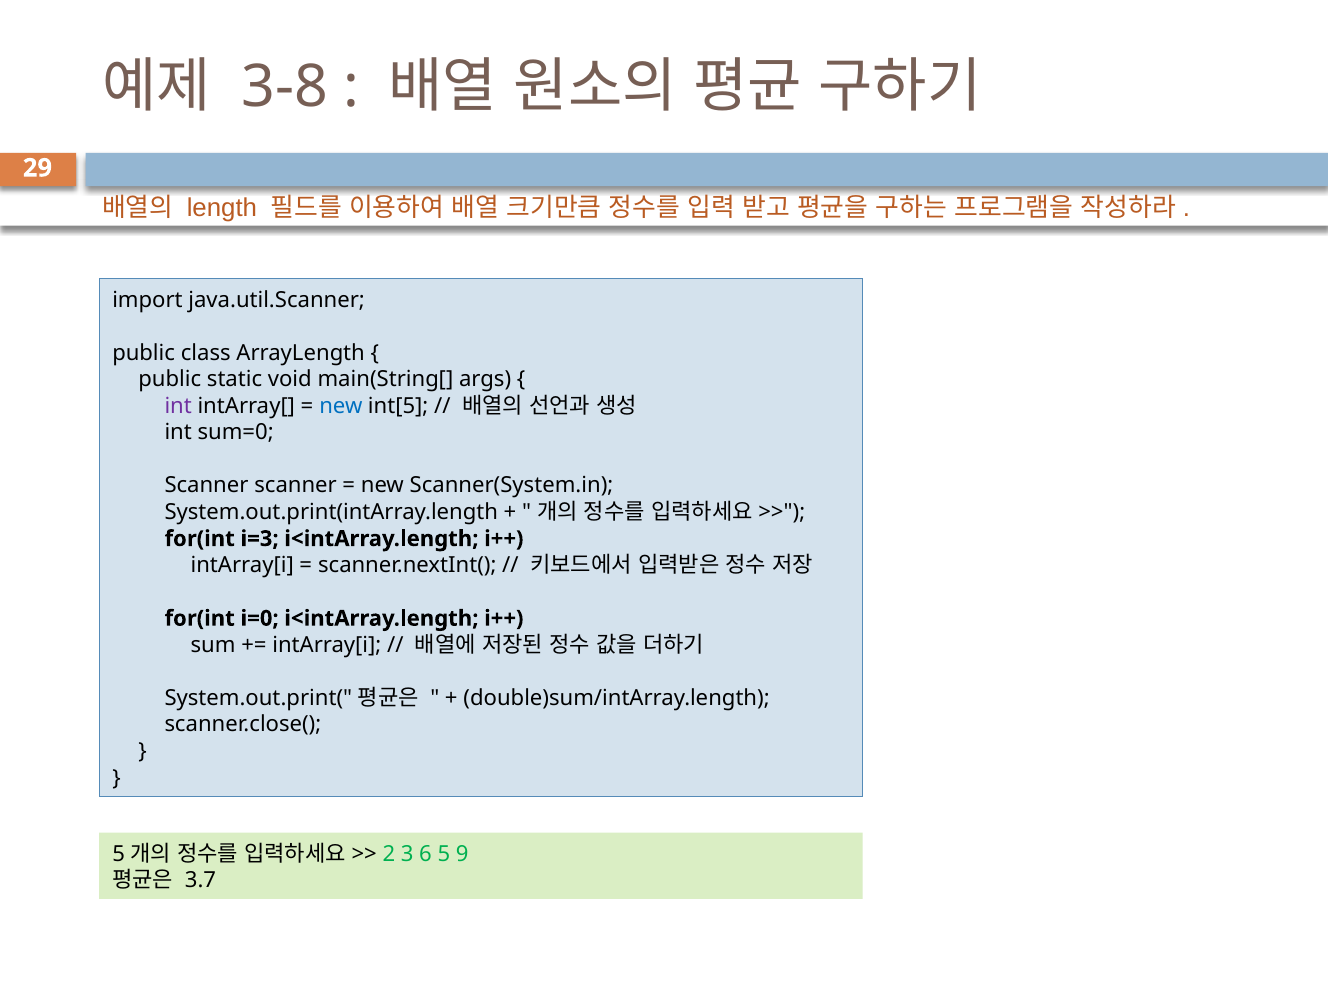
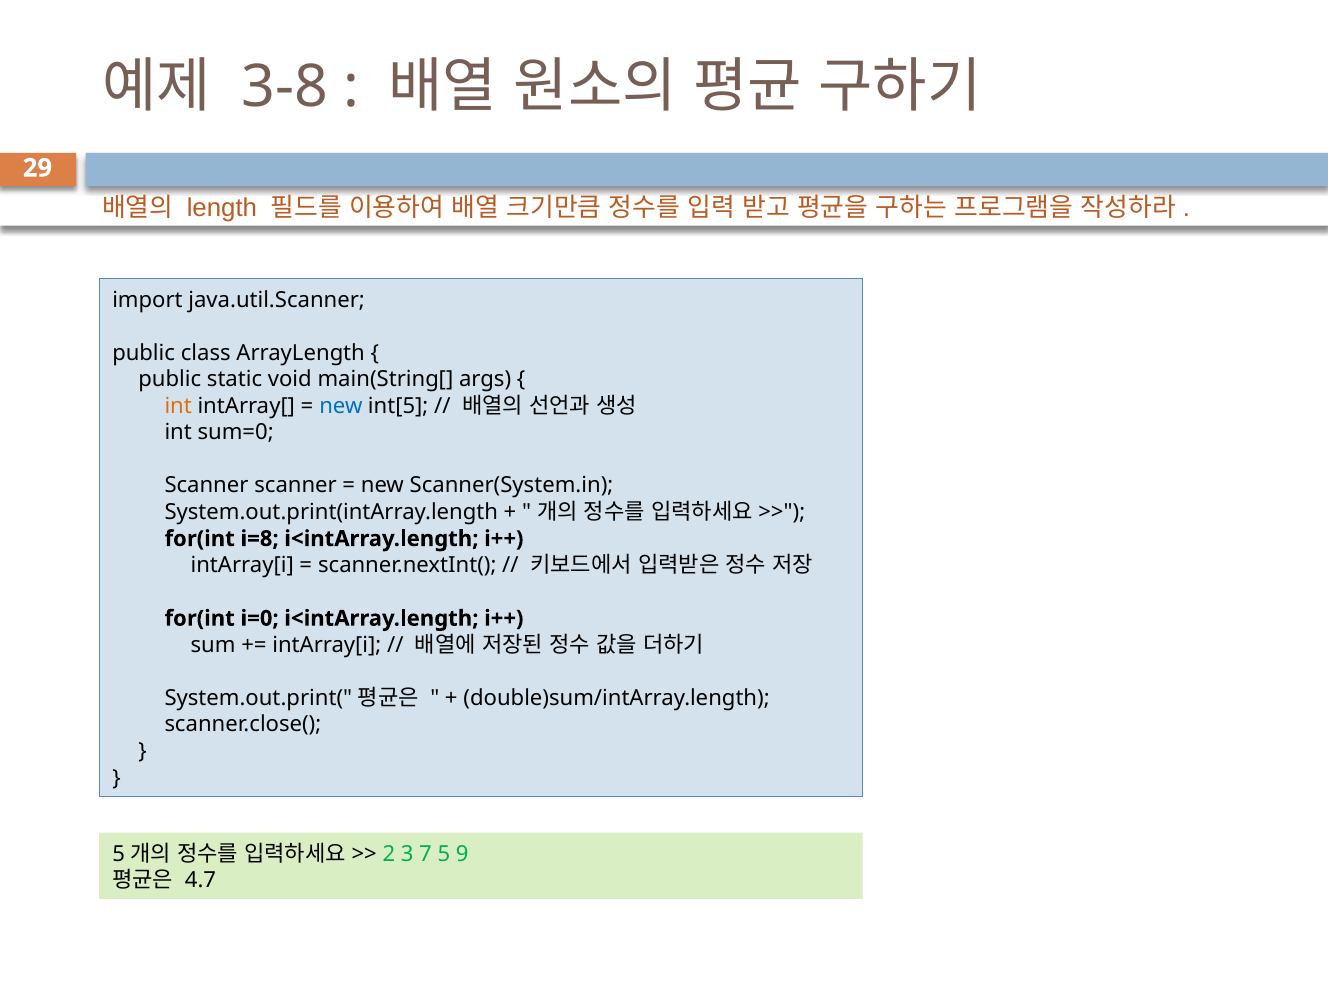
int at (178, 406) colour: purple -> orange
i=3: i=3 -> i=8
6: 6 -> 7
3.7: 3.7 -> 4.7
